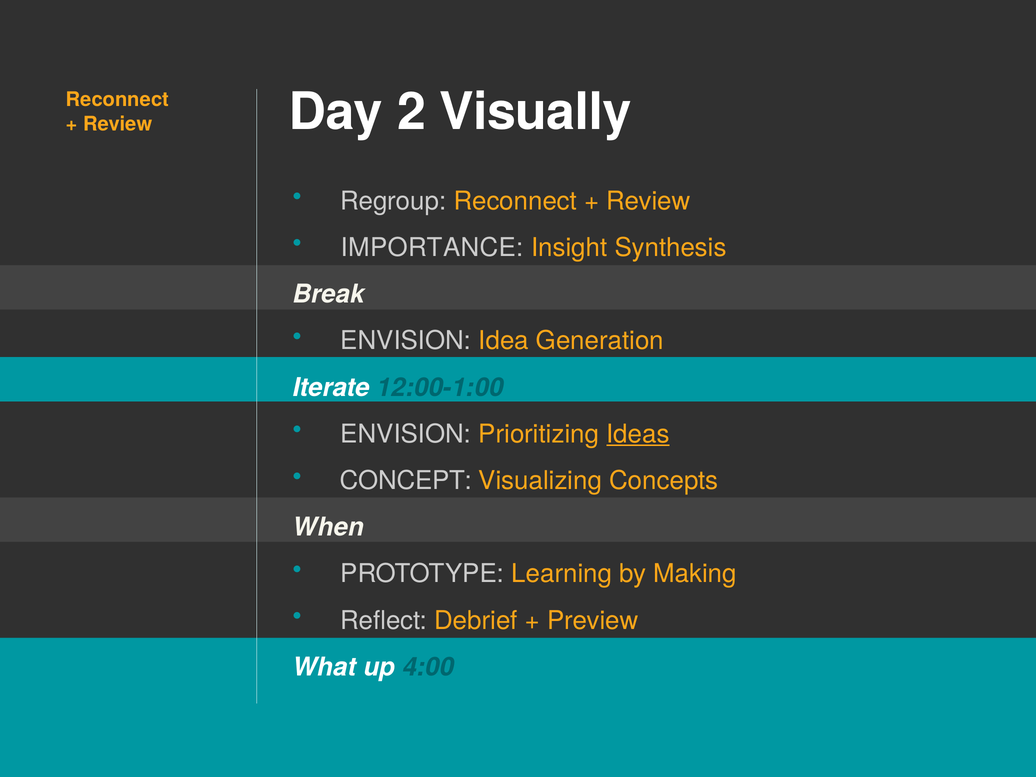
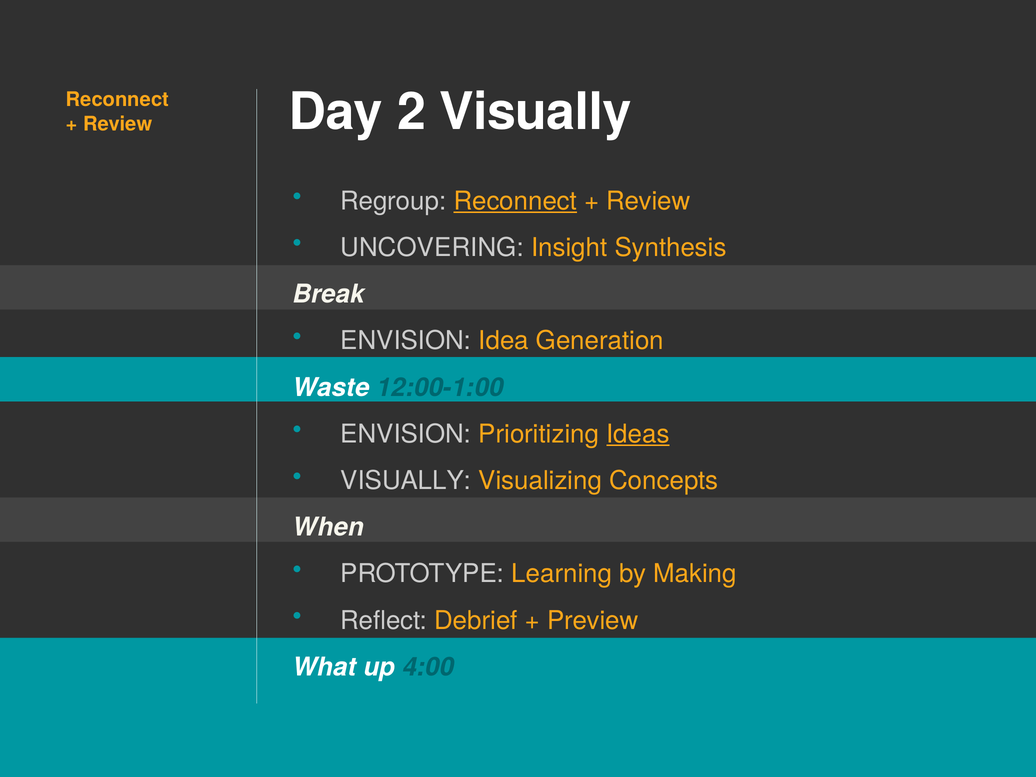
Reconnect at (515, 201) underline: none -> present
IMPORTANCE: IMPORTANCE -> UNCOVERING
Iterate: Iterate -> Waste
CONCEPT at (406, 481): CONCEPT -> VISUALLY
